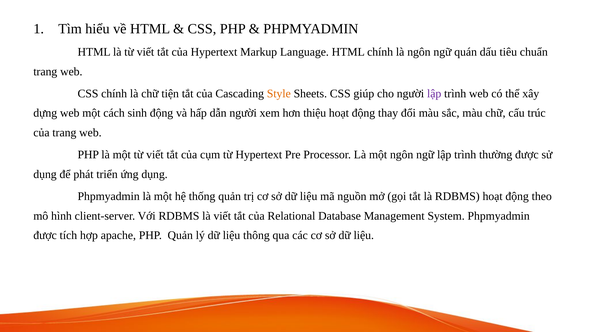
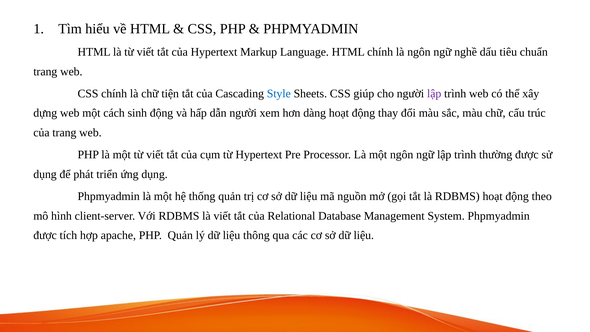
quán: quán -> nghề
Style colour: orange -> blue
thiệu: thiệu -> dàng
